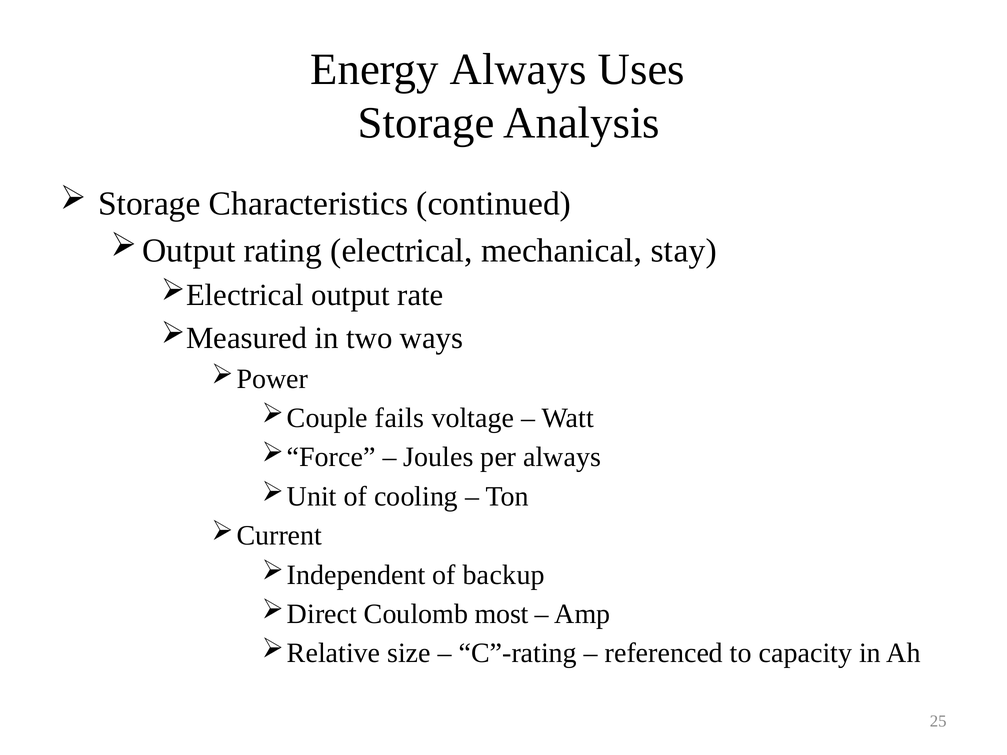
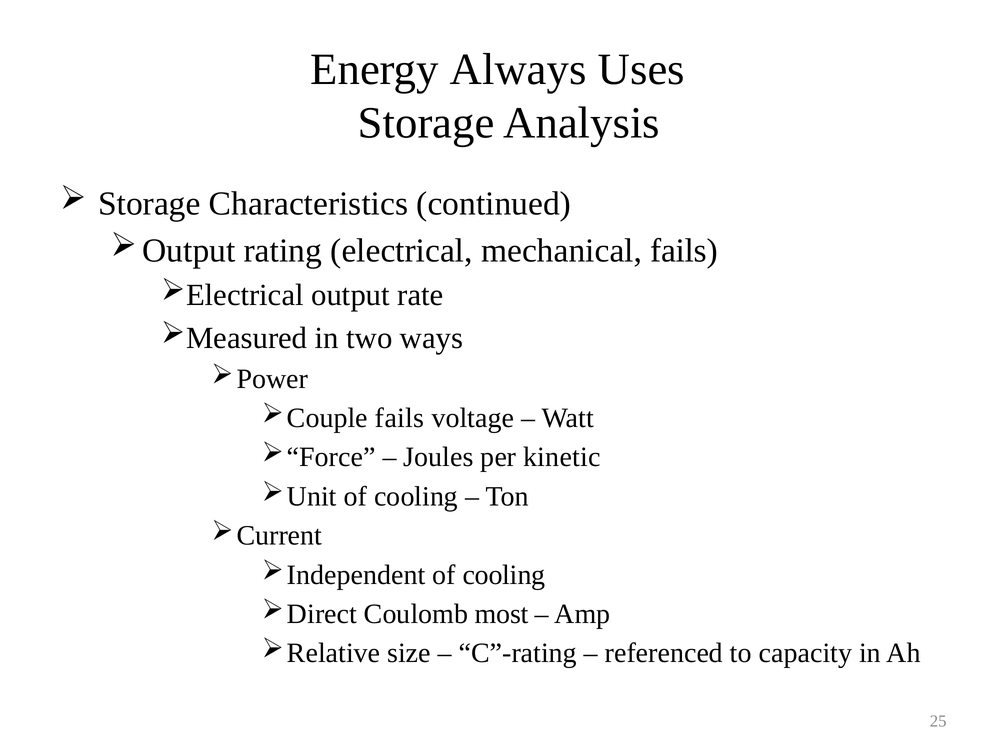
mechanical stay: stay -> fails
per always: always -> kinetic
backup at (504, 575): backup -> cooling
